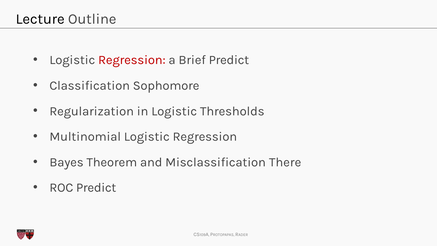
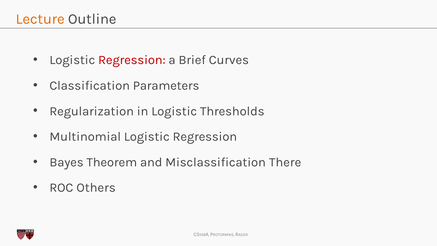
Lecture colour: black -> orange
Brief Predict: Predict -> Curves
Sophomore: Sophomore -> Parameters
ROC Predict: Predict -> Others
